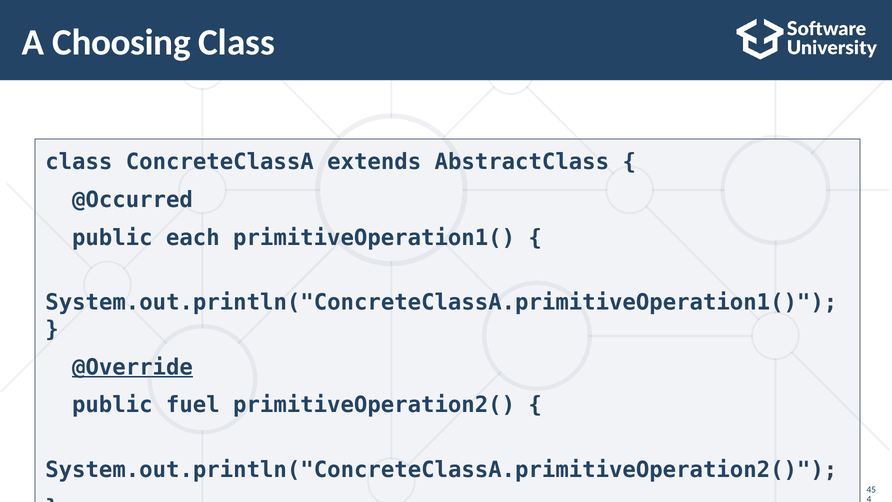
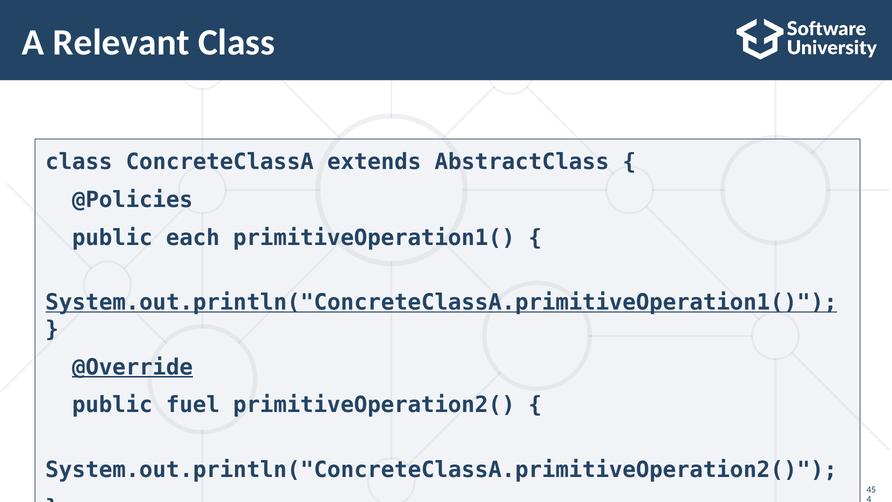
Choosing: Choosing -> Relevant
@Occurred: @Occurred -> @Policies
System.out.println("ConcreteClassA.primitiveOperation1( underline: none -> present
